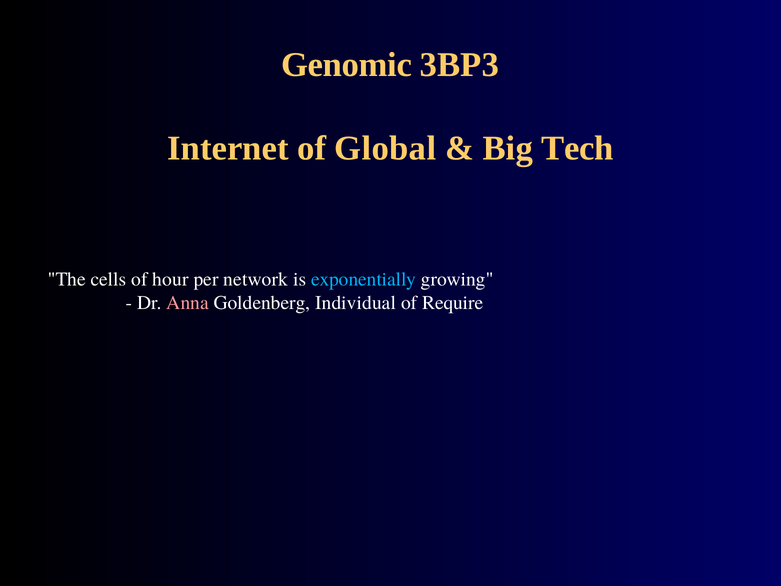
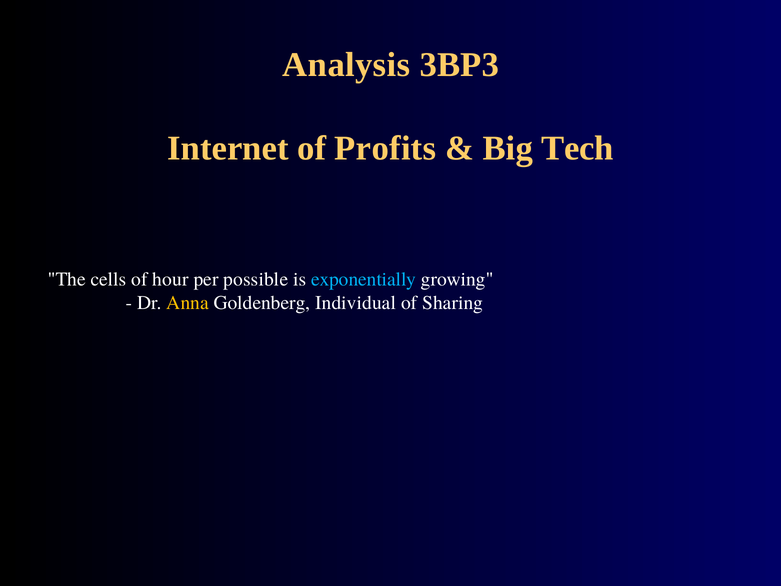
Genomic: Genomic -> Analysis
Global: Global -> Profits
network: network -> possible
Anna colour: pink -> yellow
Require: Require -> Sharing
